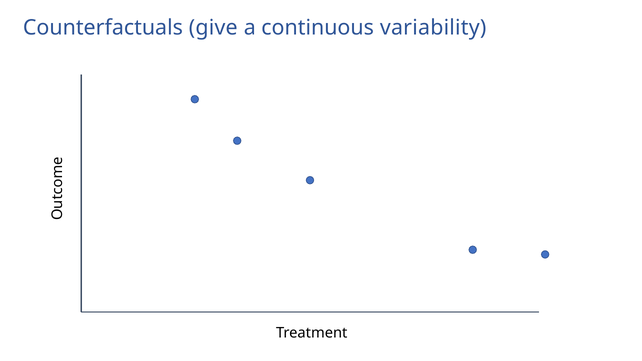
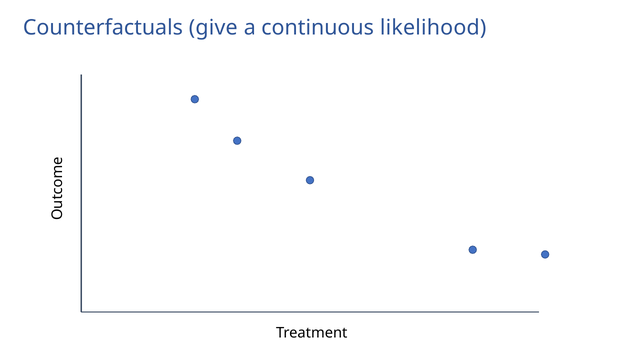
variability: variability -> likelihood
